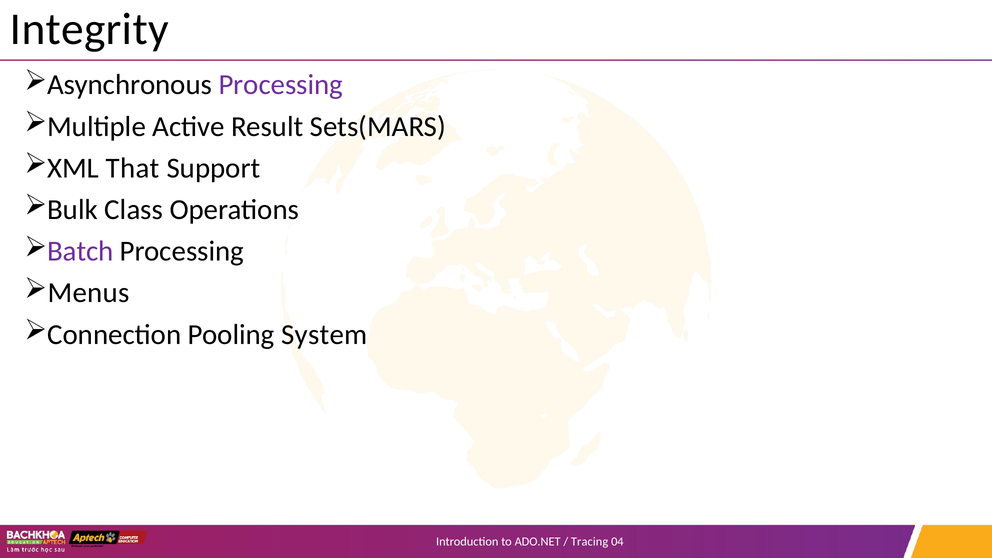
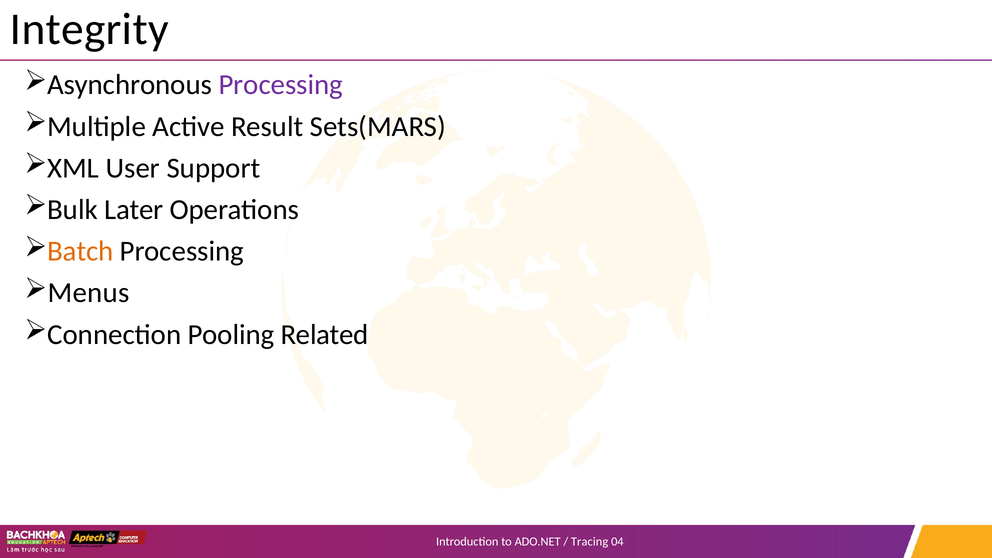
That: That -> User
Class: Class -> Later
Batch colour: purple -> orange
System: System -> Related
